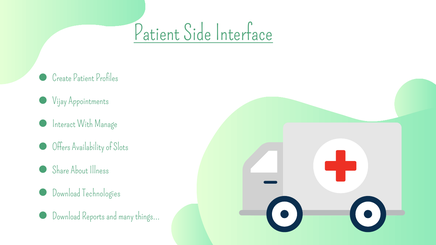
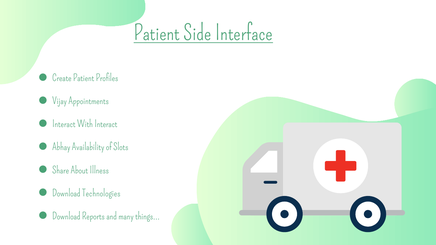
With Manage: Manage -> Interact
Offers: Offers -> Abhay
